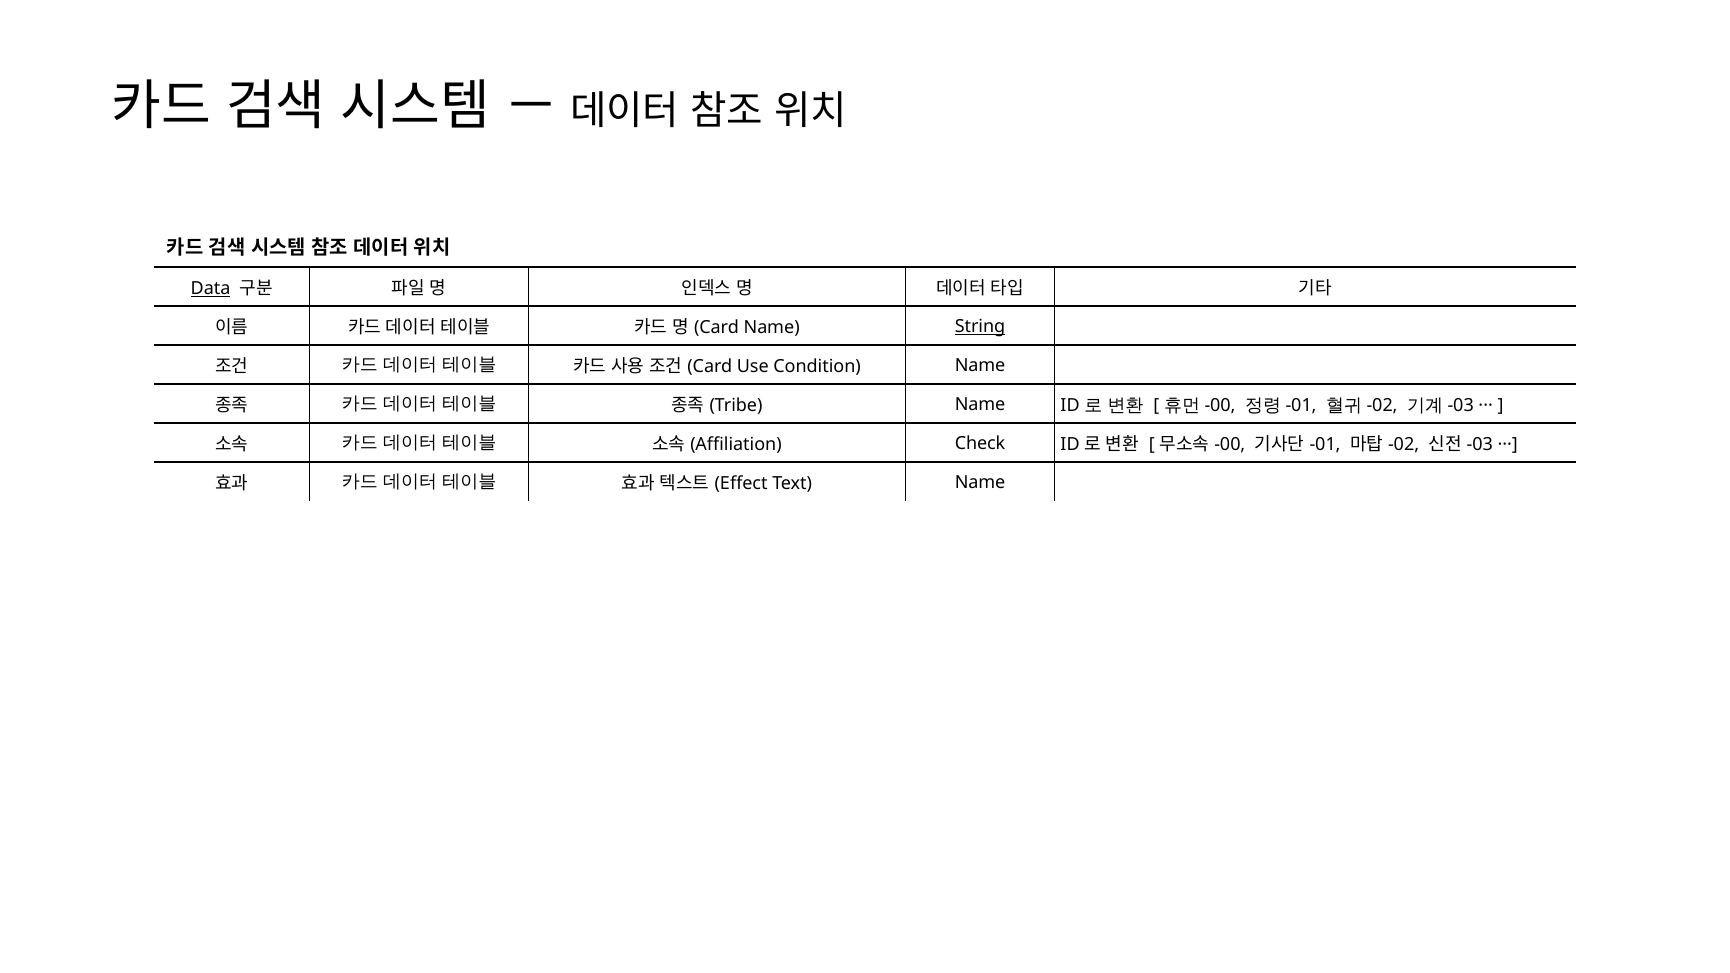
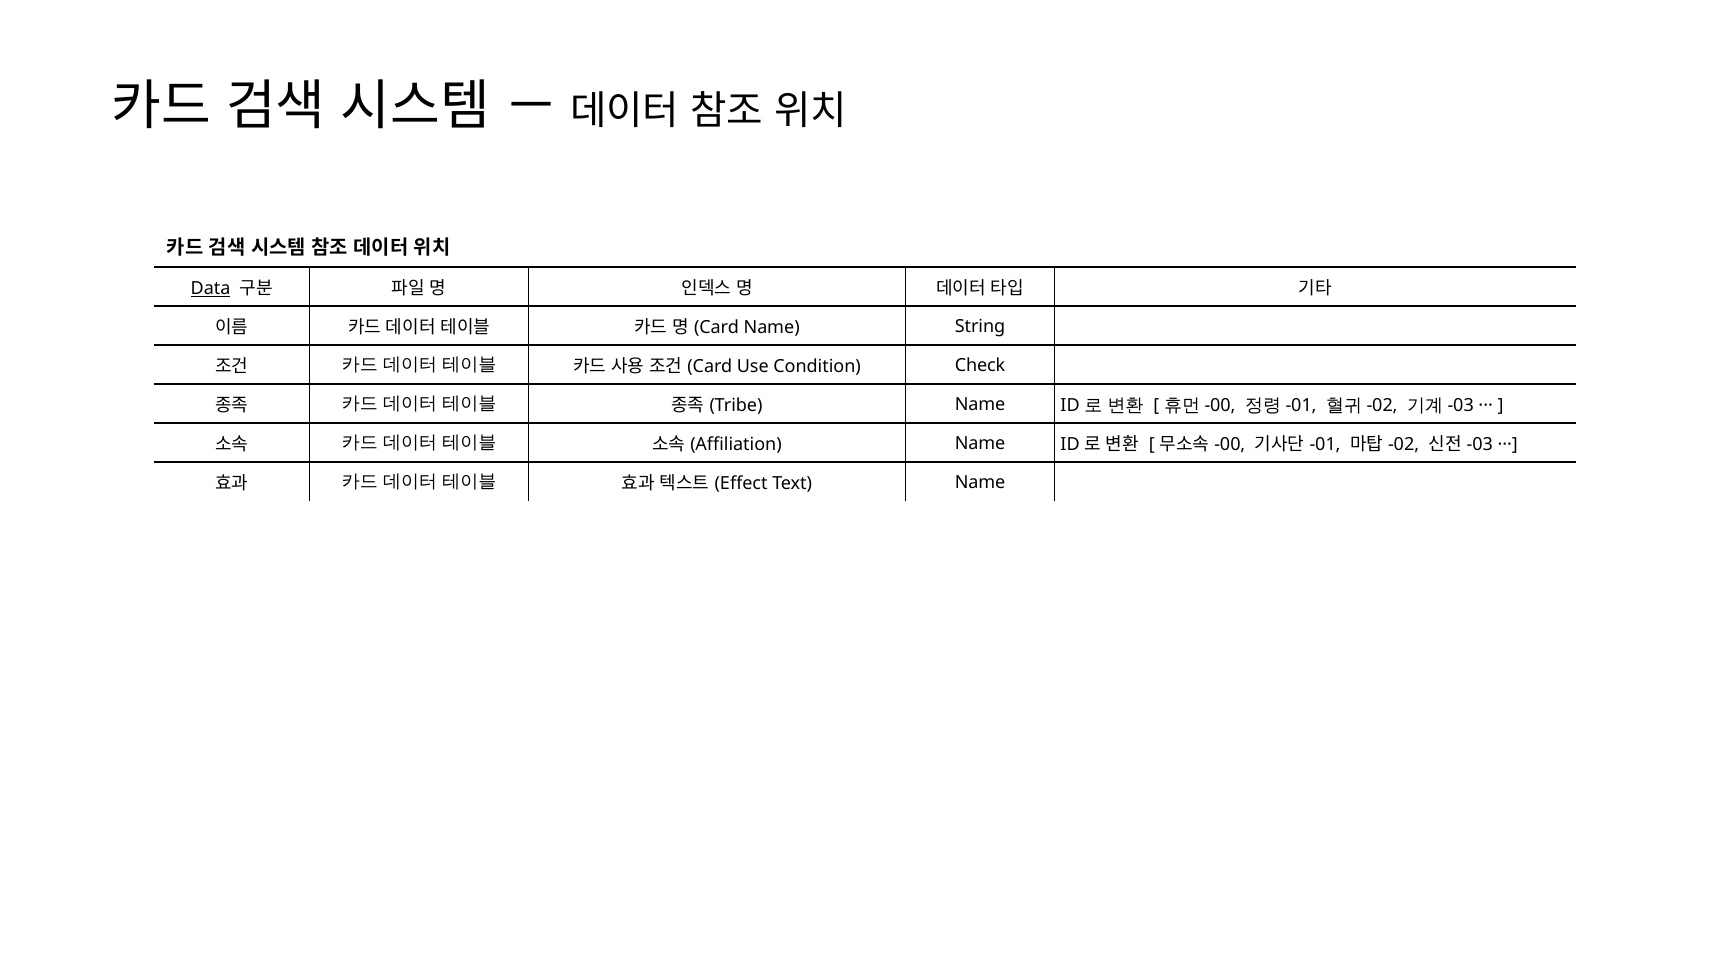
String underline: present -> none
Condition Name: Name -> Check
Check at (980, 444): Check -> Name
